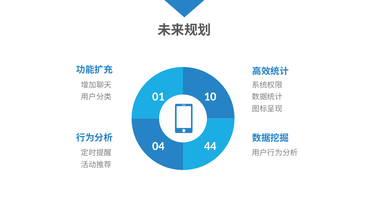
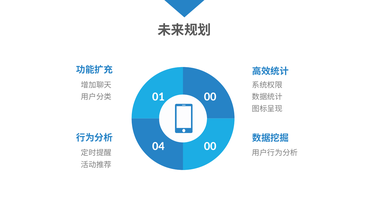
01 10: 10 -> 00
04 44: 44 -> 00
